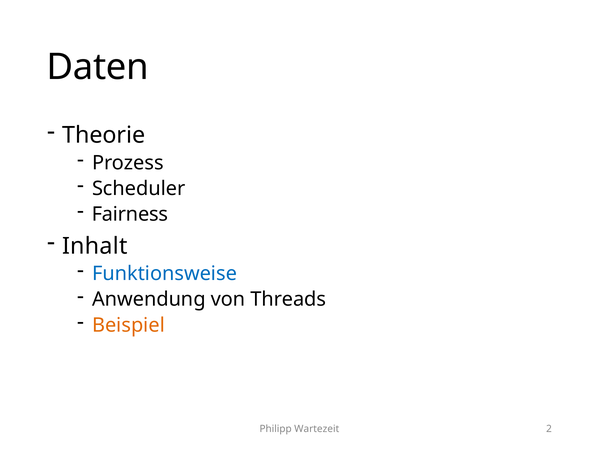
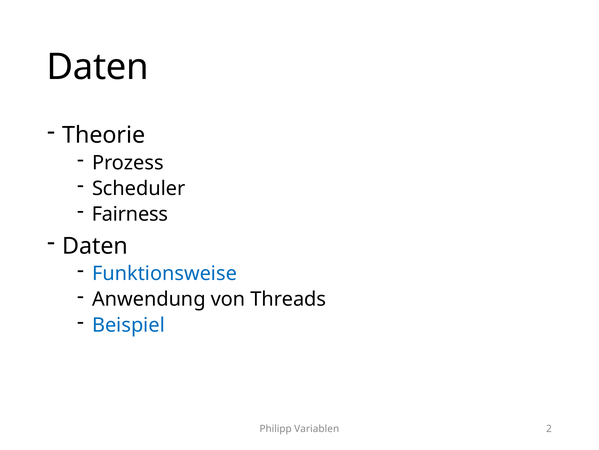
Inhalt at (95, 246): Inhalt -> Daten
Beispiel colour: orange -> blue
Wartezeit: Wartezeit -> Variablen
